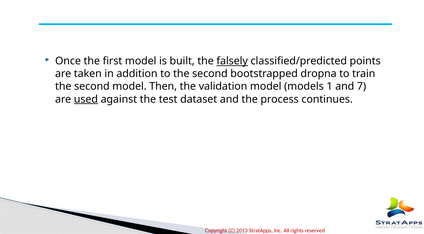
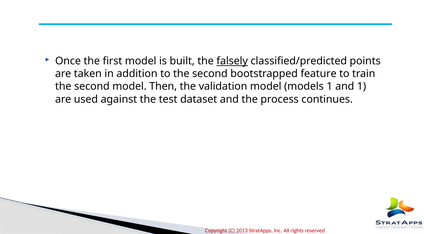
dropna: dropna -> feature
and 7: 7 -> 1
used underline: present -> none
